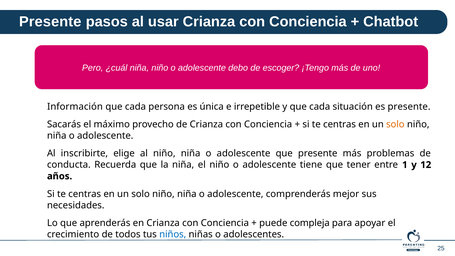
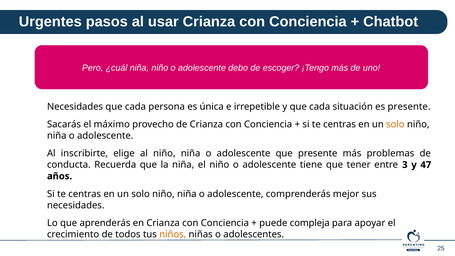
Presente at (50, 22): Presente -> Urgentes
Información at (75, 107): Información -> Necesidades
1: 1 -> 3
12: 12 -> 47
niños colour: blue -> orange
